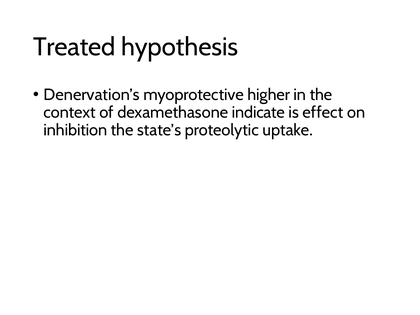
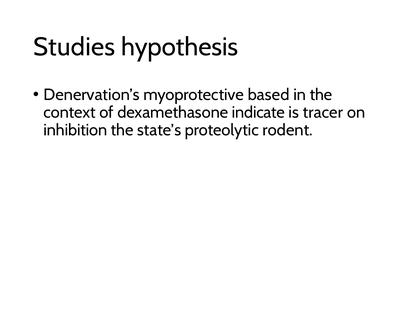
Treated: Treated -> Studies
higher: higher -> based
effect: effect -> tracer
uptake: uptake -> rodent
